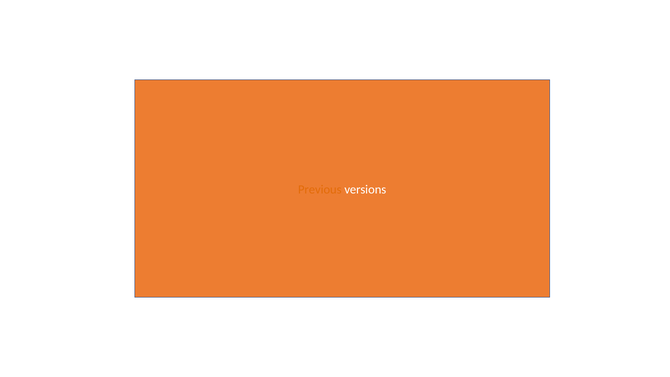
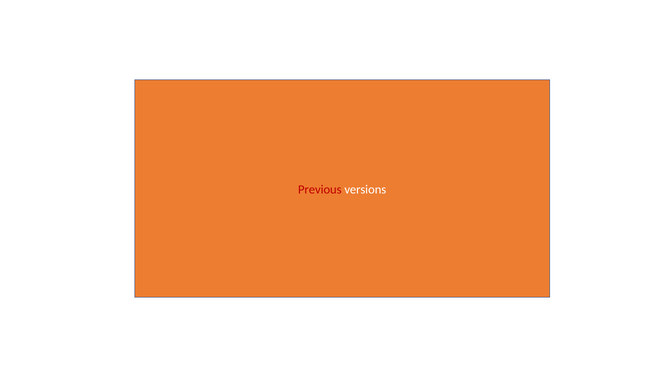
Previous colour: orange -> red
